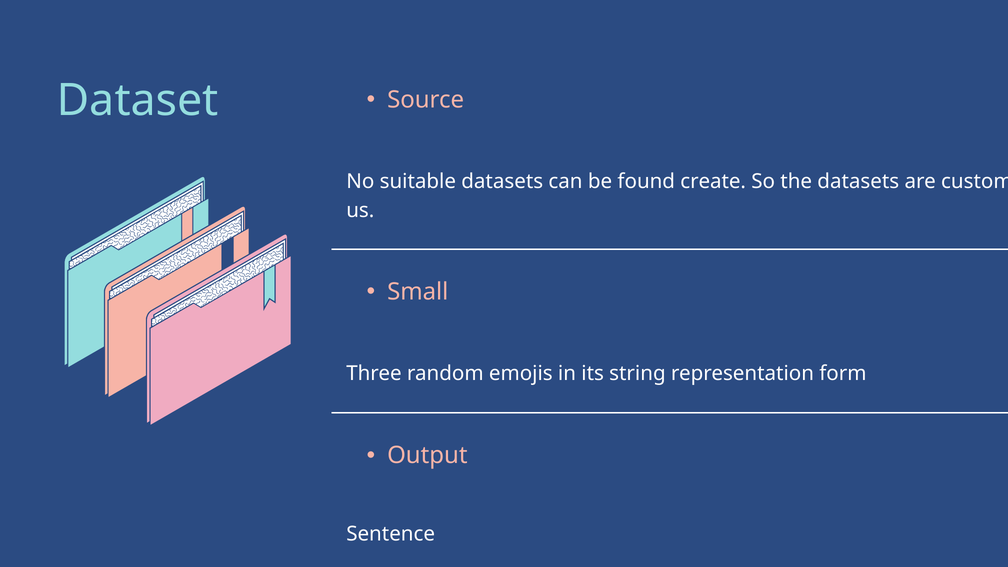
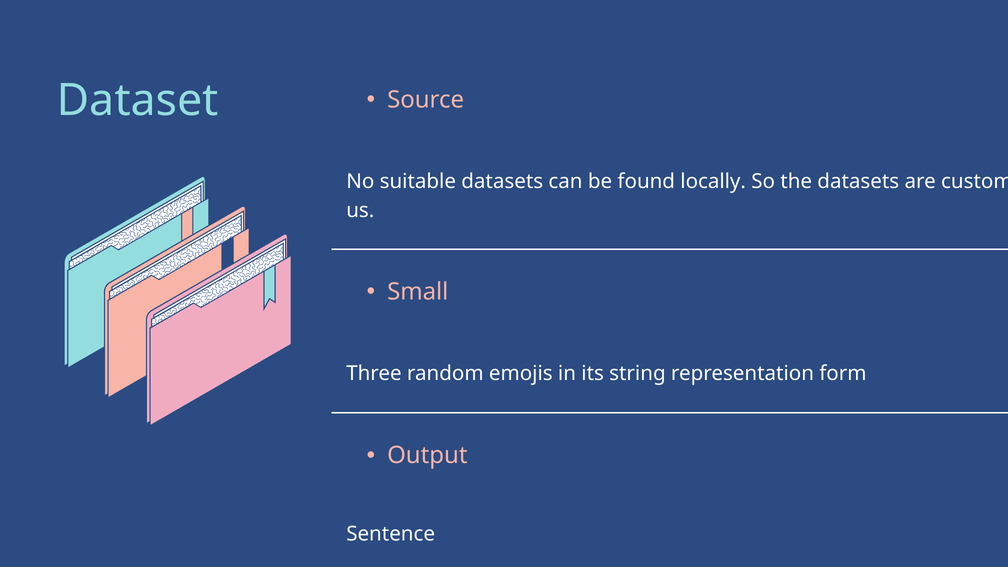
create: create -> locally
